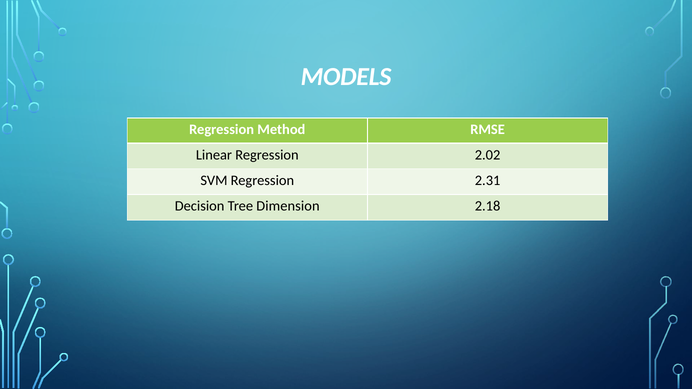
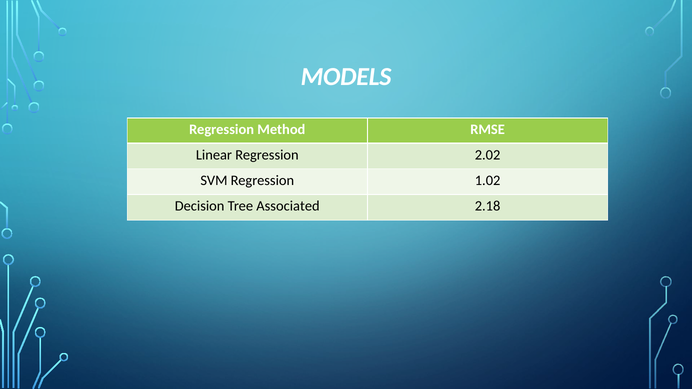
2.31: 2.31 -> 1.02
Dimension: Dimension -> Associated
